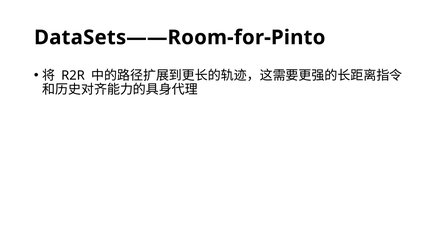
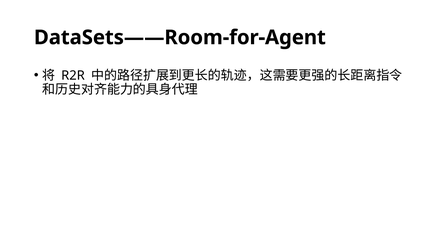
DataSets——Room-for-Pinto: DataSets——Room-for-Pinto -> DataSets——Room-for-Agent
